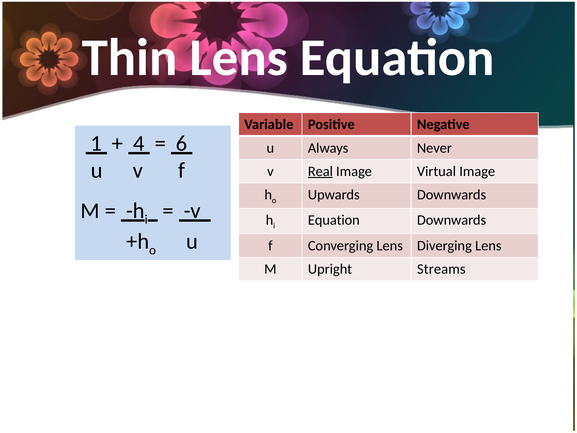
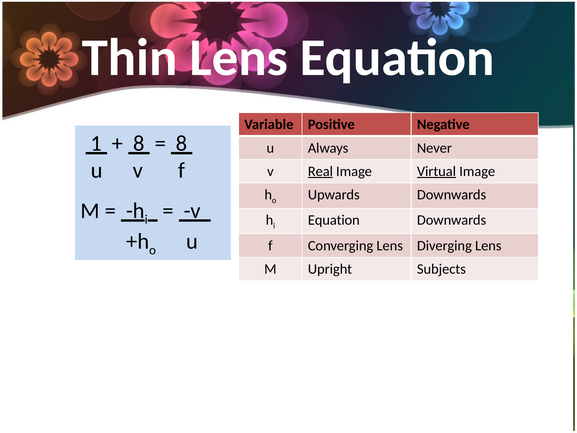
4 at (139, 143): 4 -> 8
6 at (182, 143): 6 -> 8
Virtual underline: none -> present
Streams: Streams -> Subjects
